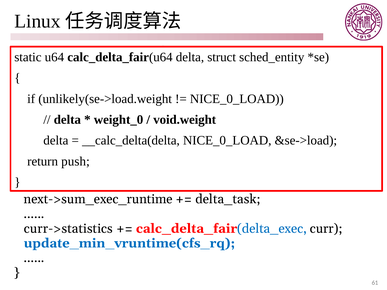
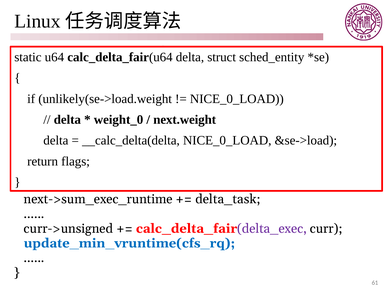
void.weight: void.weight -> next.weight
push: push -> flags
curr->statistics: curr->statistics -> curr->unsigned
delta_exec at (272, 229) colour: blue -> purple
